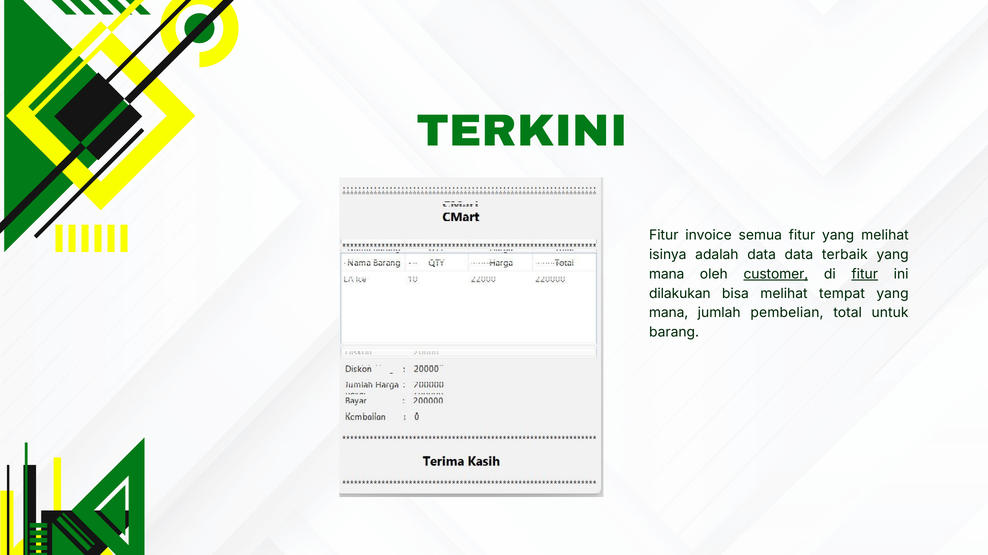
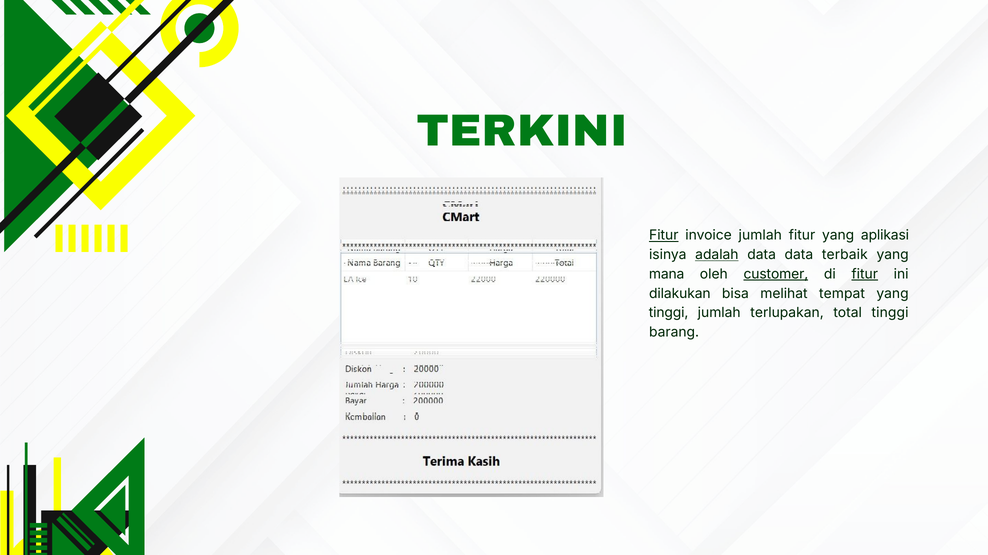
Fitur at (664, 236) underline: none -> present
invoice semua: semua -> jumlah
yang melihat: melihat -> aplikasi
adalah underline: none -> present
mana at (669, 313): mana -> tinggi
pembelian: pembelian -> terlupakan
total untuk: untuk -> tinggi
